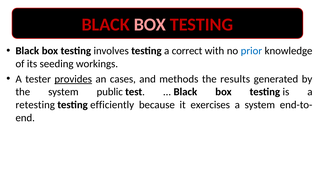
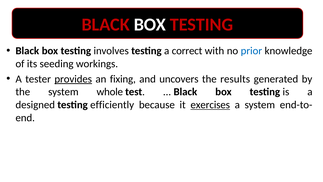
BOX at (150, 24) colour: pink -> white
cases: cases -> fixing
methods: methods -> uncovers
public: public -> whole
retesting: retesting -> designed
exercises underline: none -> present
